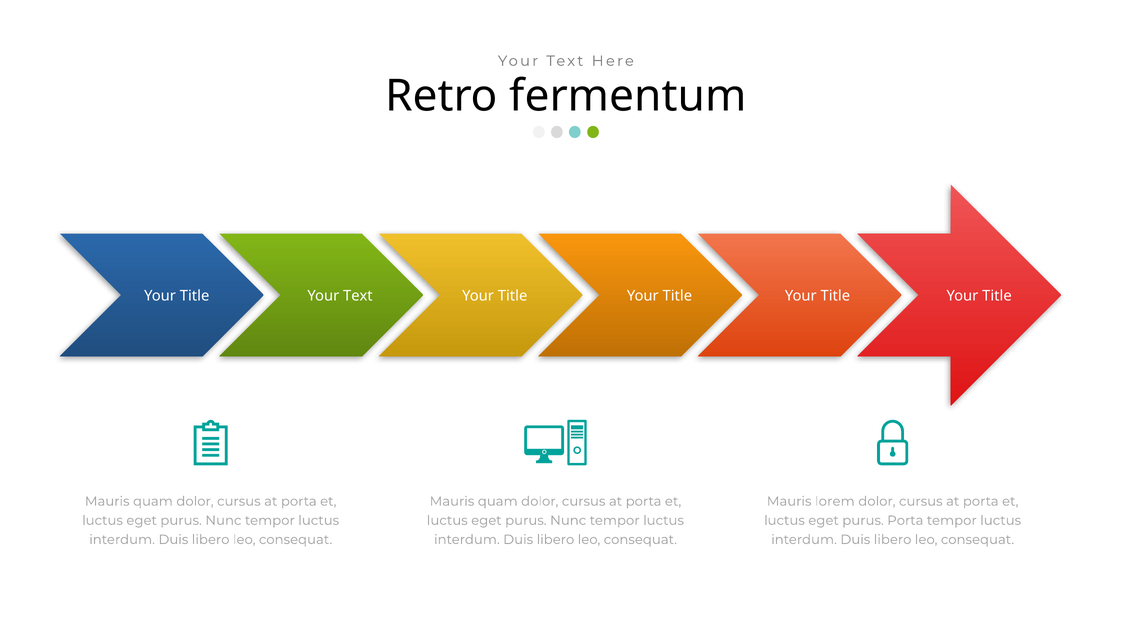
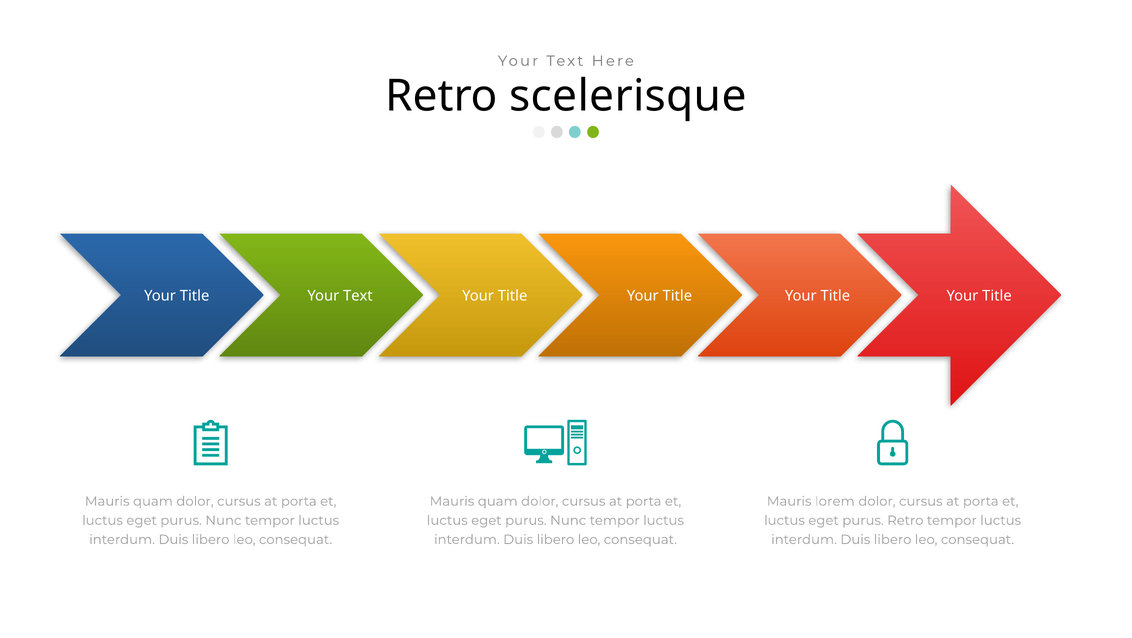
fermentum: fermentum -> scelerisque
purus Porta: Porta -> Retro
